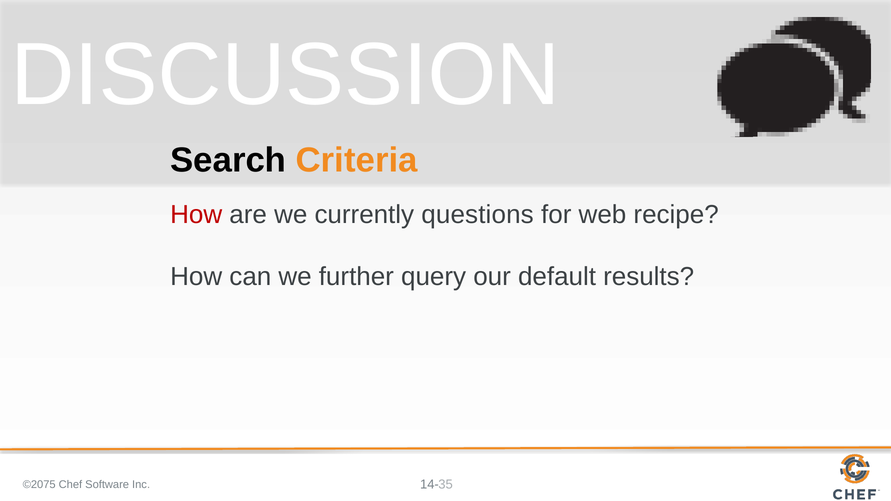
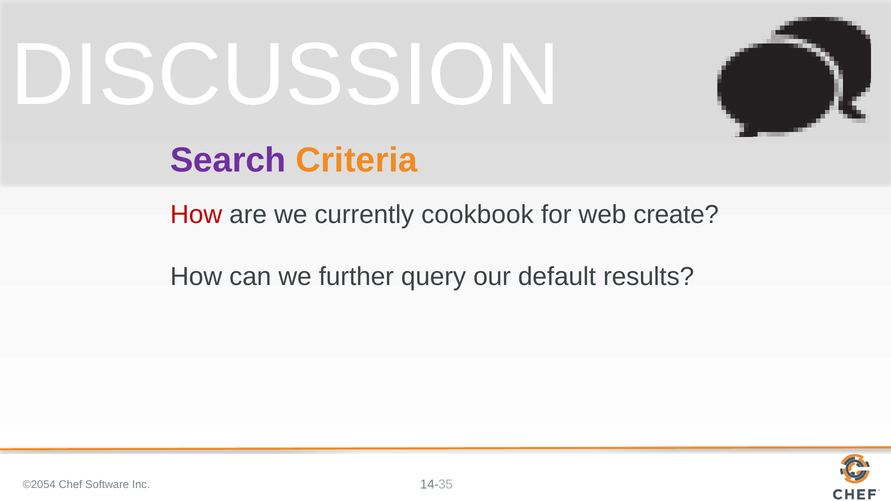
Search colour: black -> purple
questions: questions -> cookbook
recipe: recipe -> create
©2075: ©2075 -> ©2054
